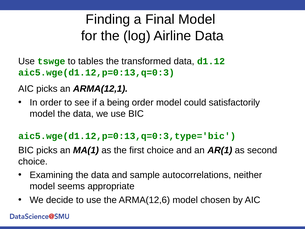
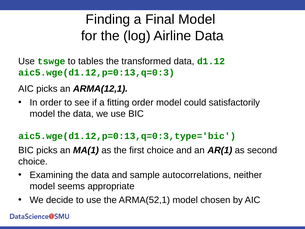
being: being -> fitting
ARMA(12,6: ARMA(12,6 -> ARMA(52,1
